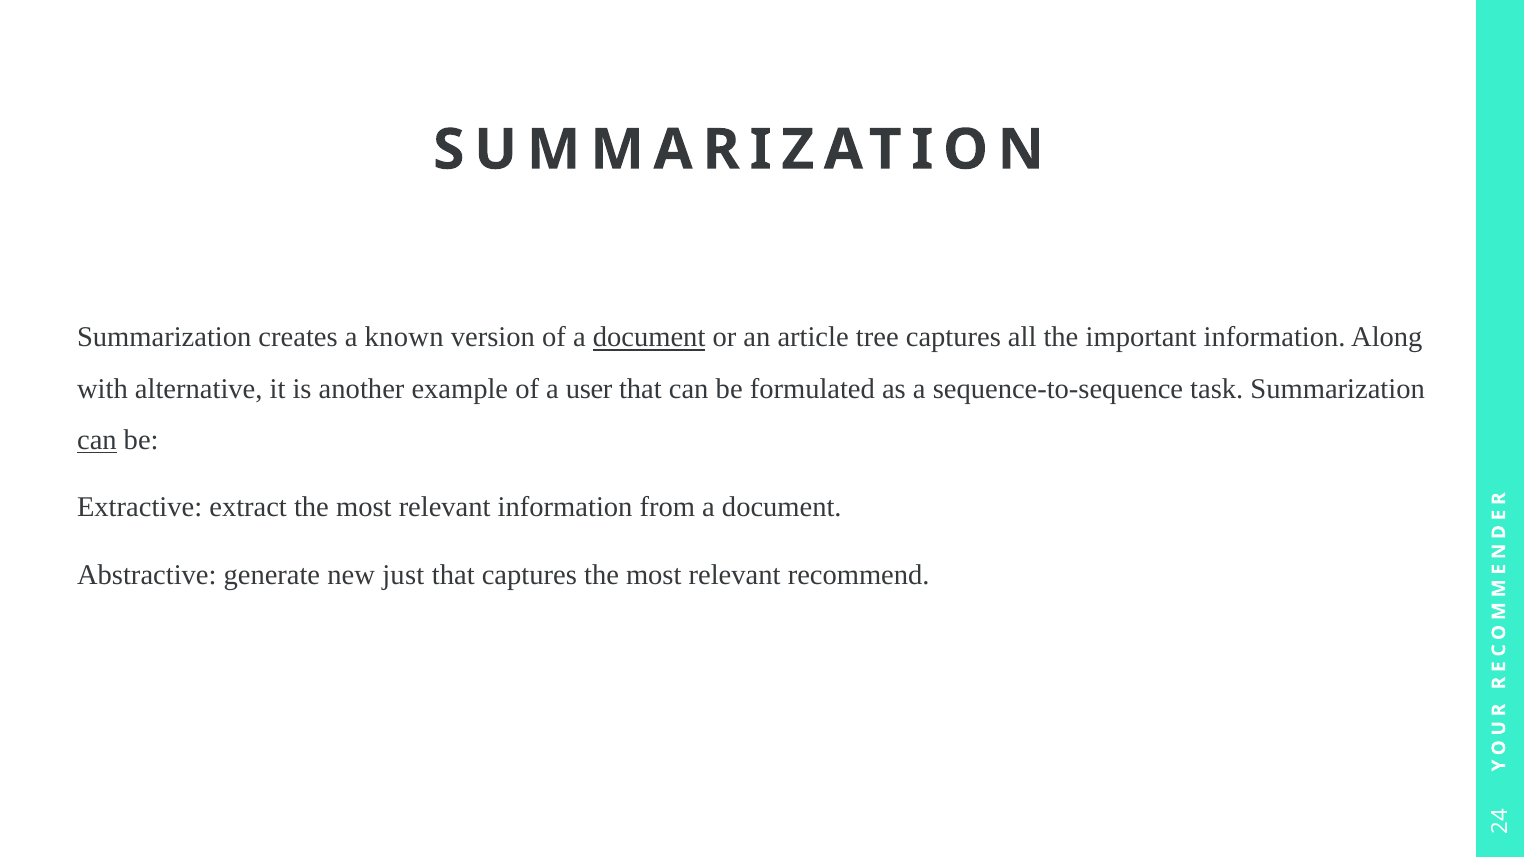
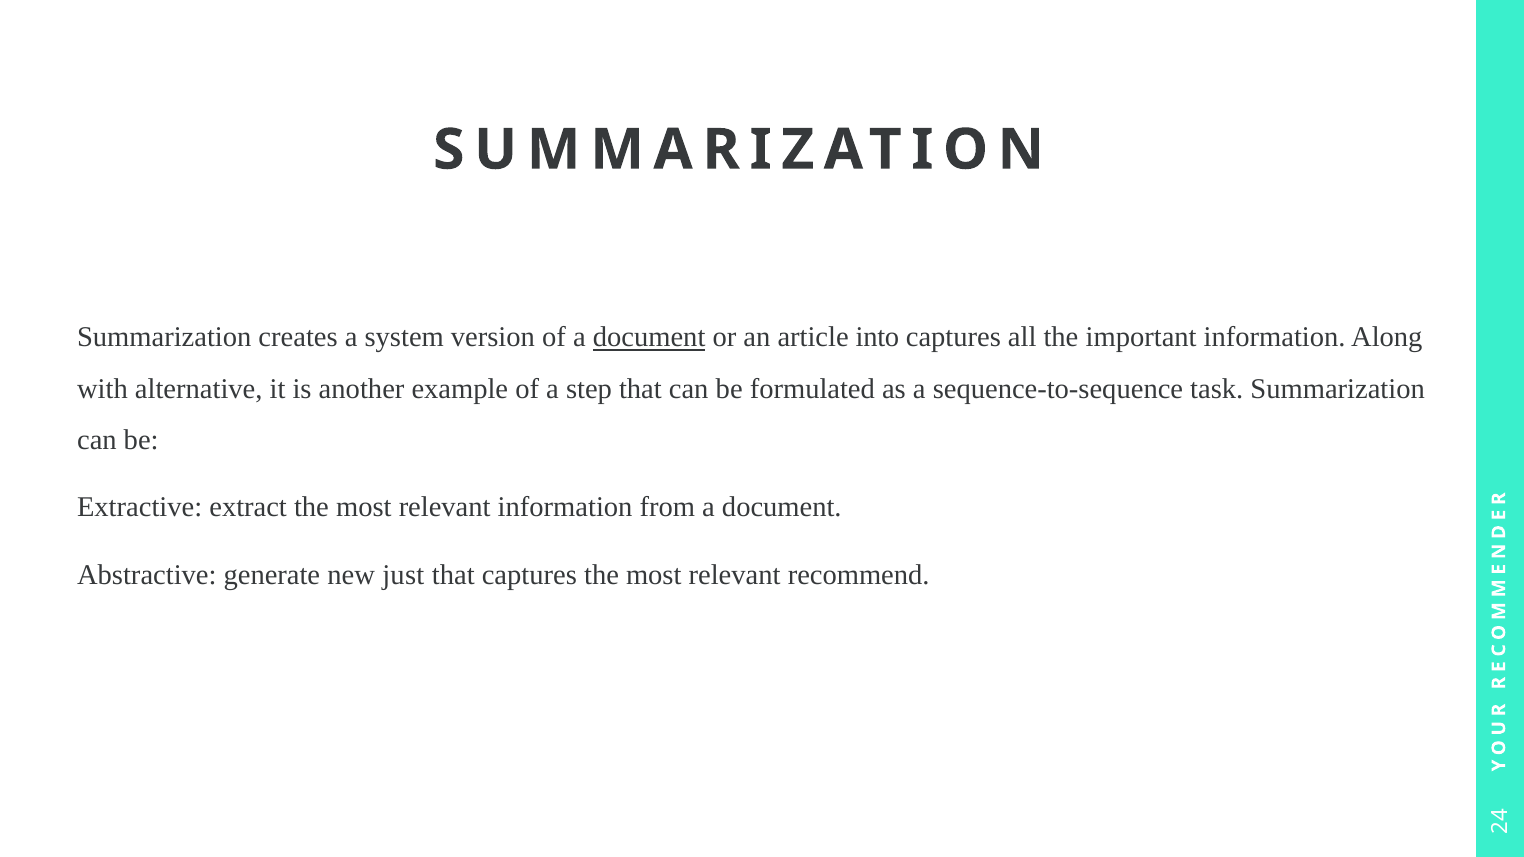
known: known -> system
tree: tree -> into
user: user -> step
can at (97, 440) underline: present -> none
